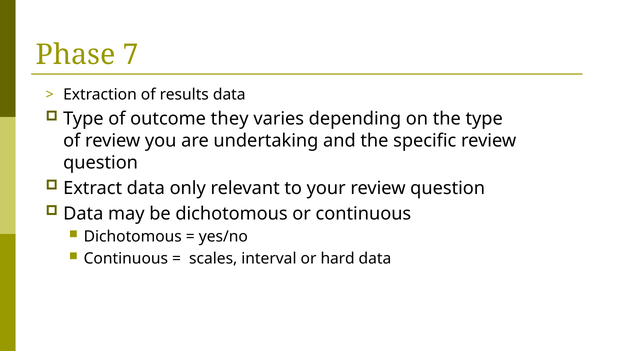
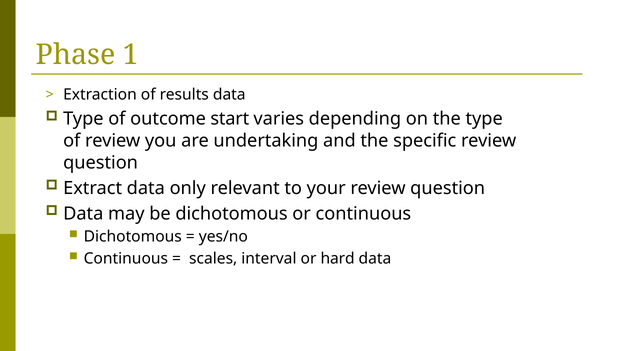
7: 7 -> 1
they: they -> start
